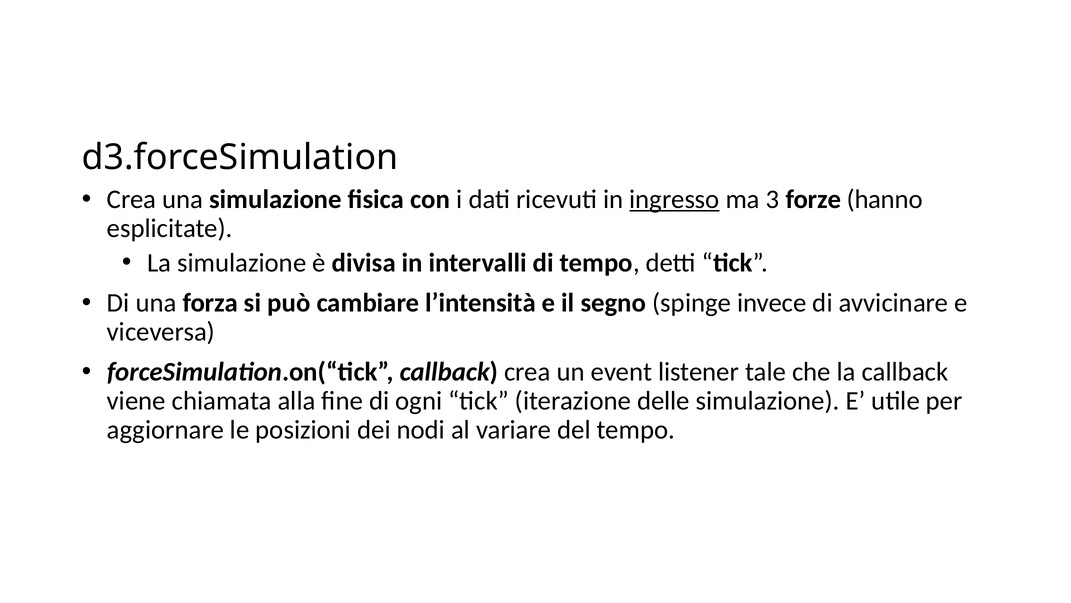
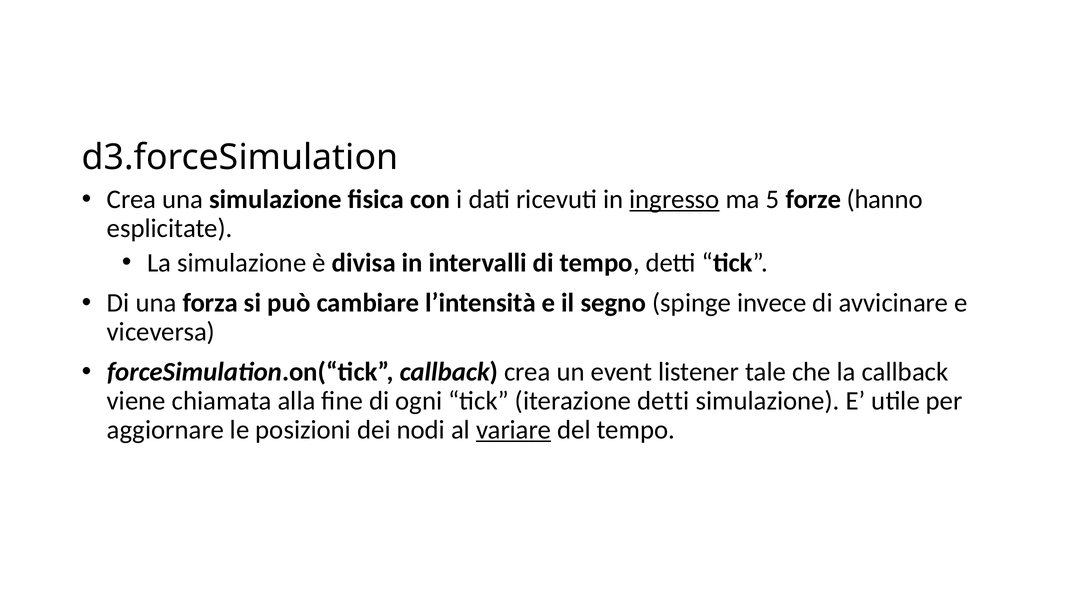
3: 3 -> 5
iterazione delle: delle -> detti
variare underline: none -> present
